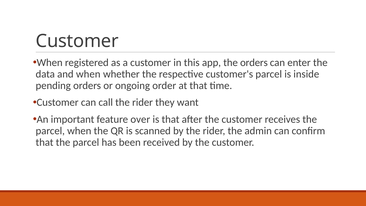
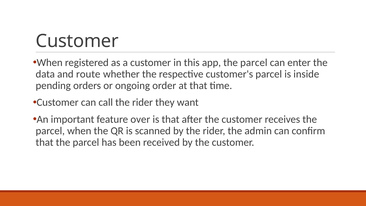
app the orders: orders -> parcel
and when: when -> route
